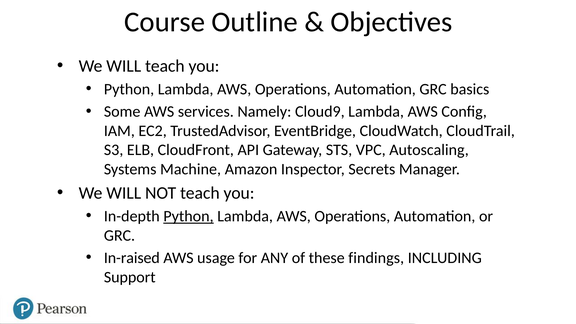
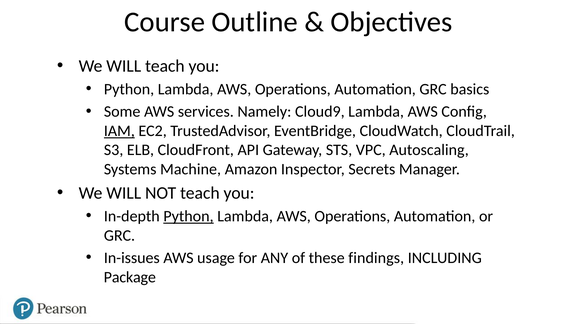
IAM underline: none -> present
In-raised: In-raised -> In-issues
Support: Support -> Package
